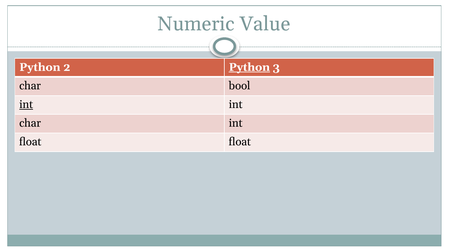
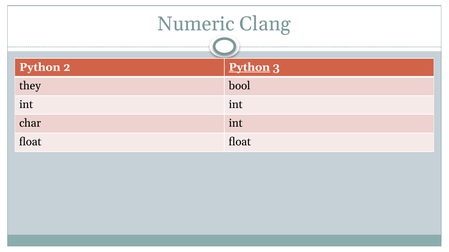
Value: Value -> Clang
char at (30, 86): char -> they
int at (26, 105) underline: present -> none
